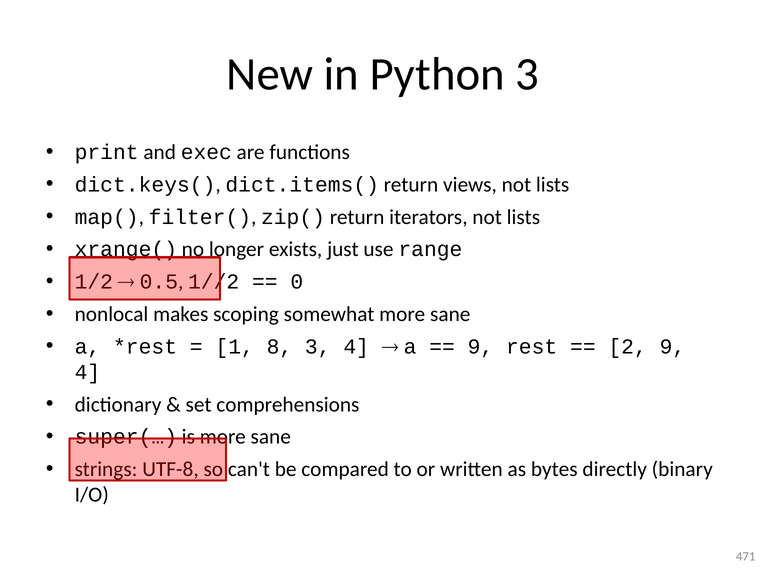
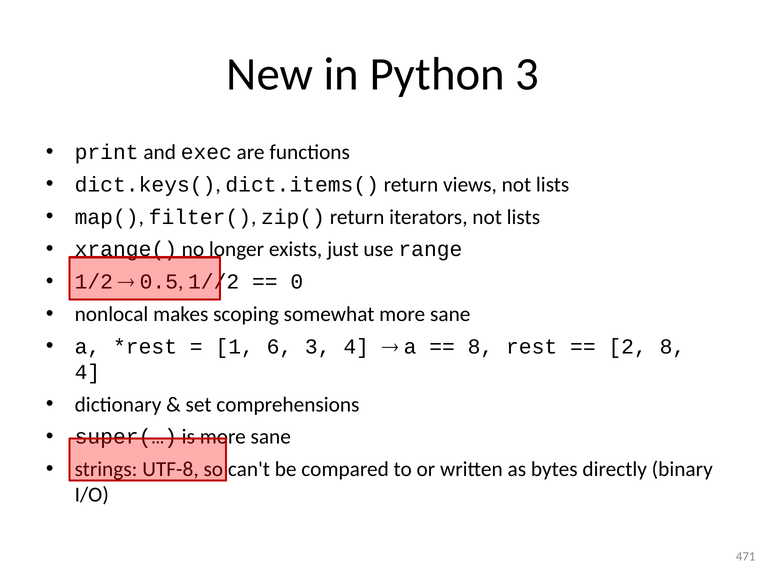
8: 8 -> 6
9 at (480, 346): 9 -> 8
2 9: 9 -> 8
